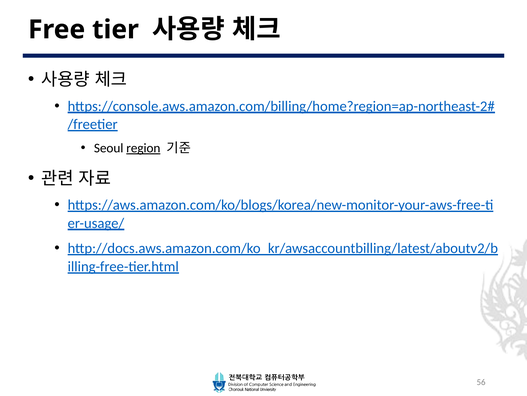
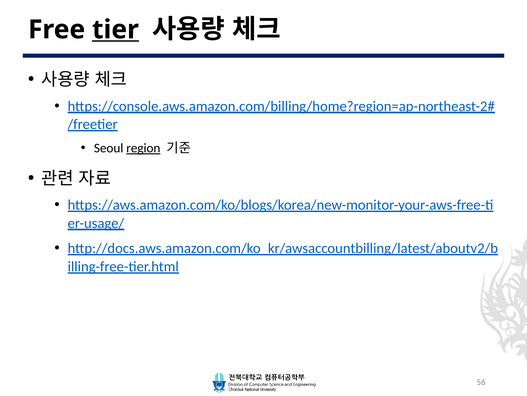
tier underline: none -> present
